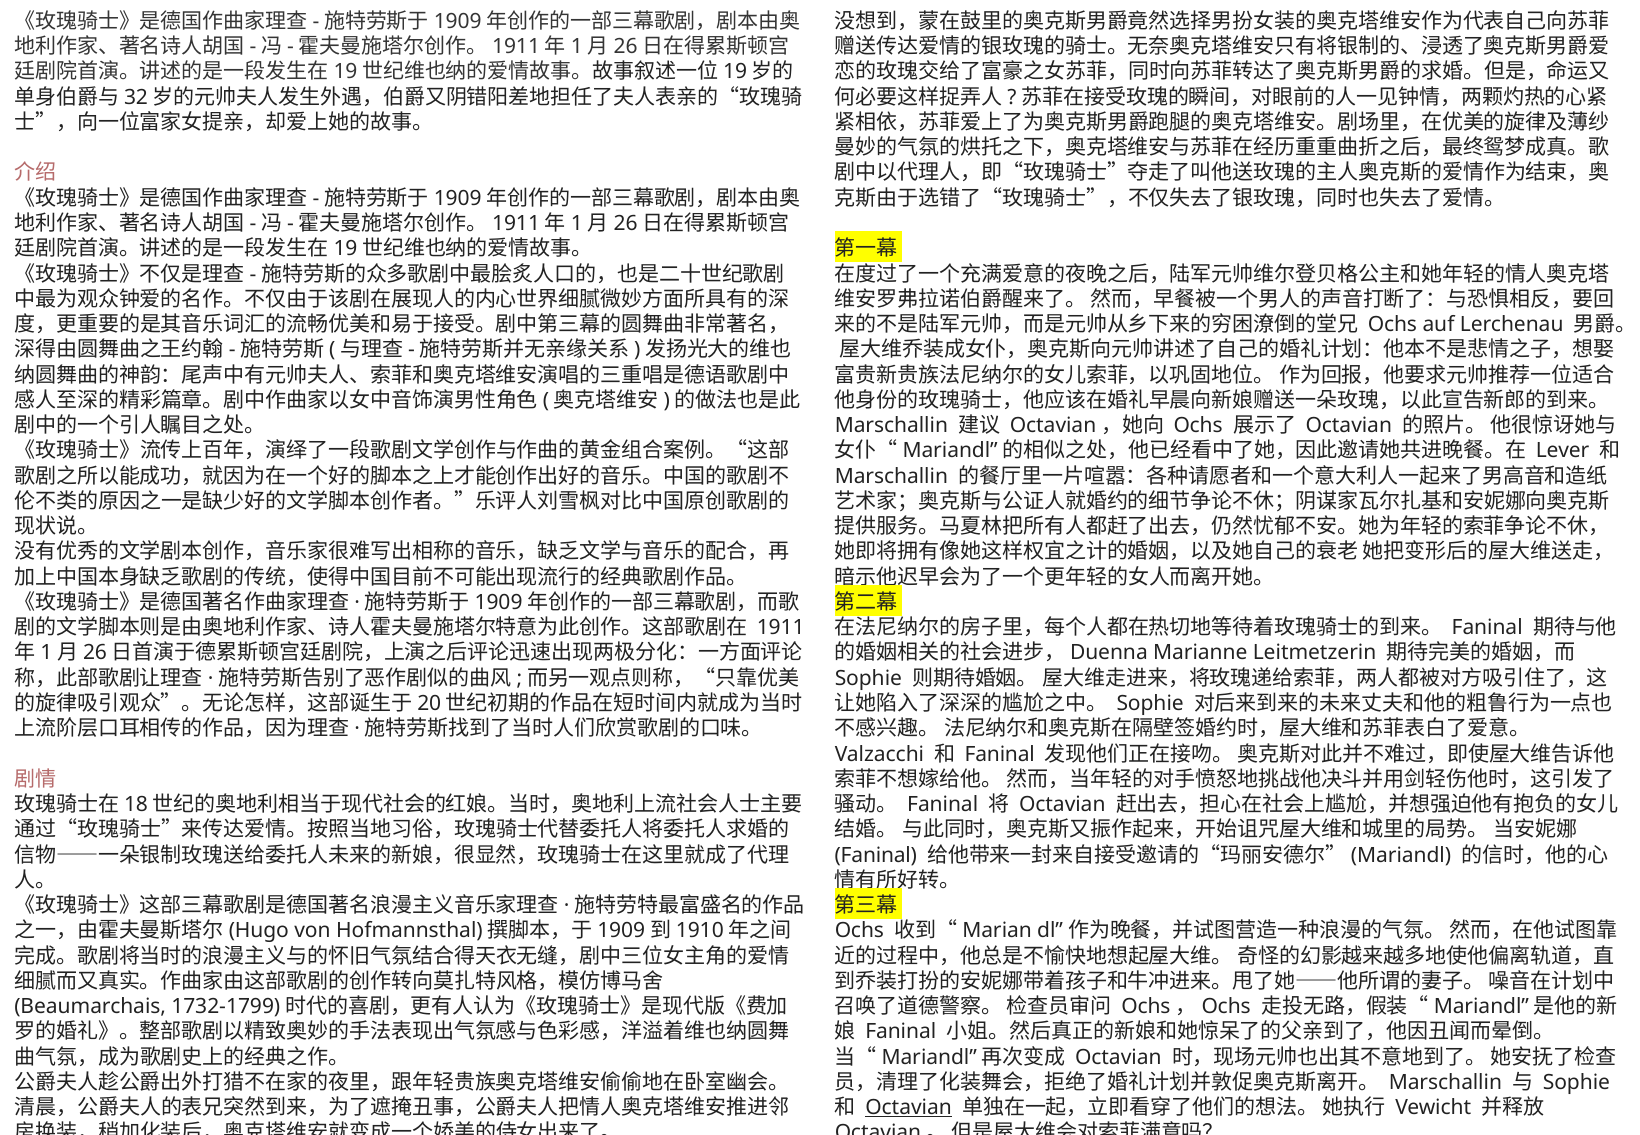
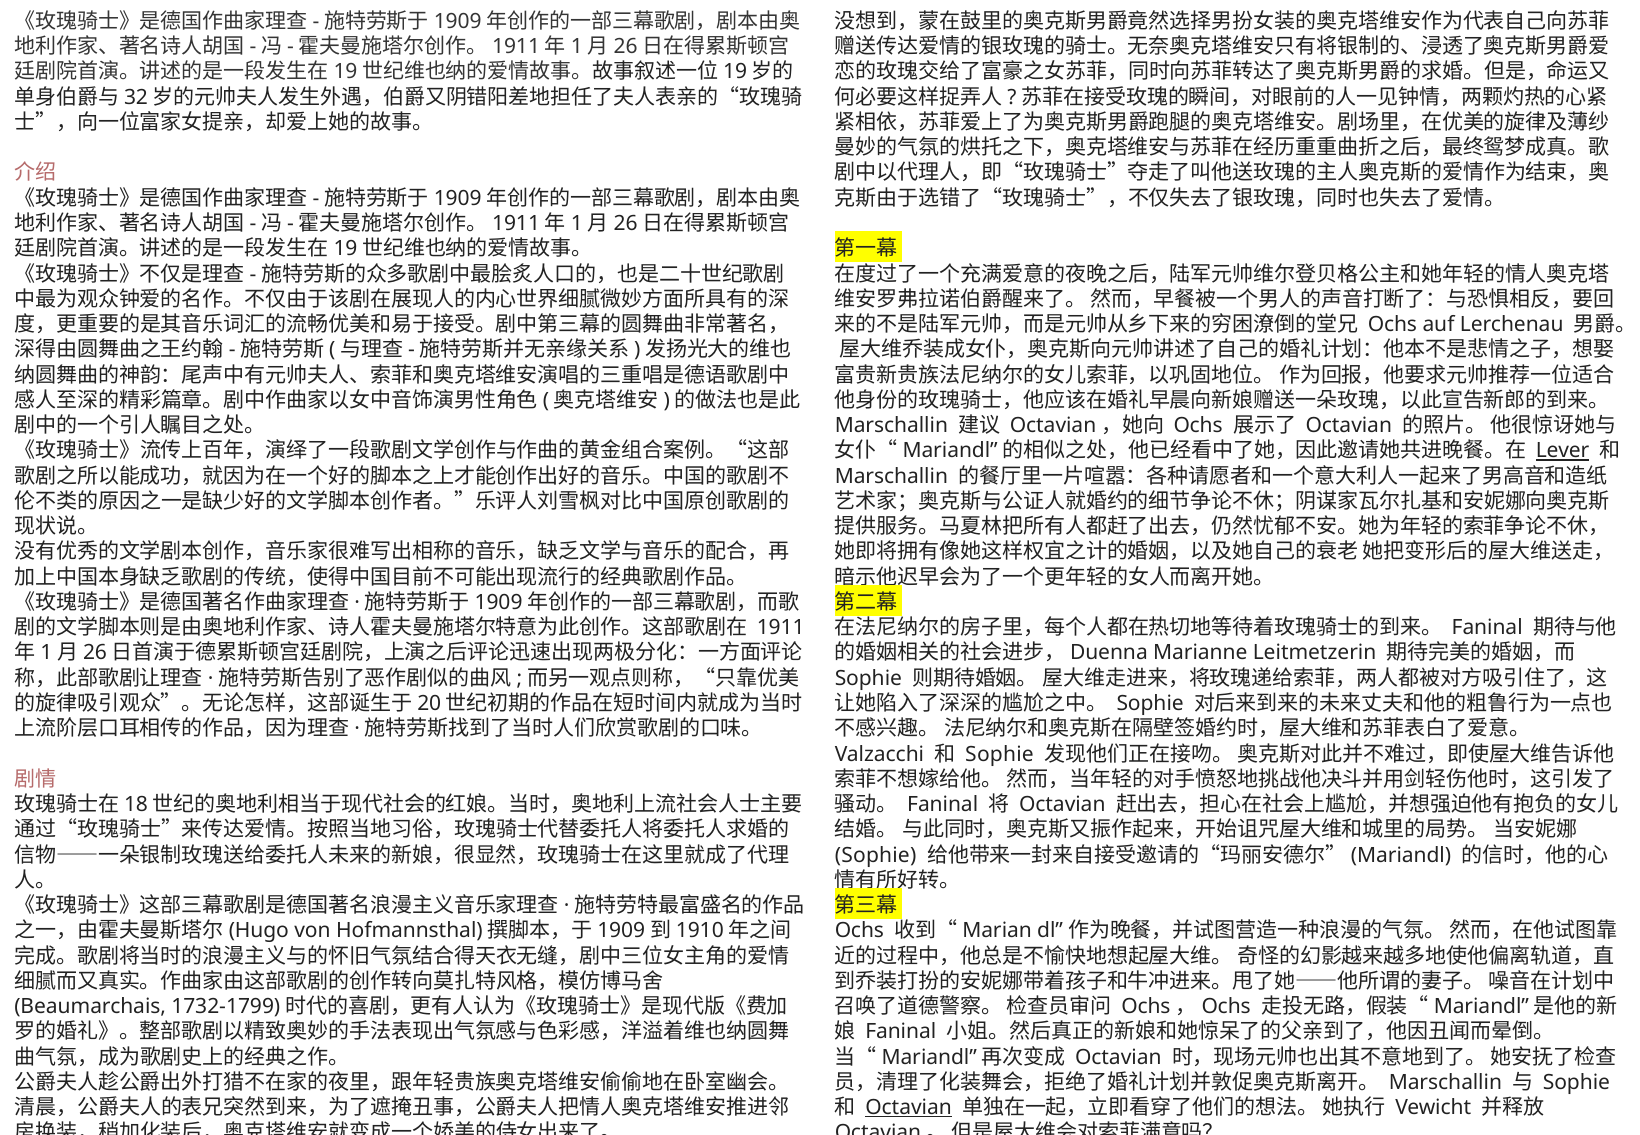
Lever underline: none -> present
Faninal at (1000, 754): Faninal -> Sophie
Faninal at (876, 855): Faninal -> Sophie
